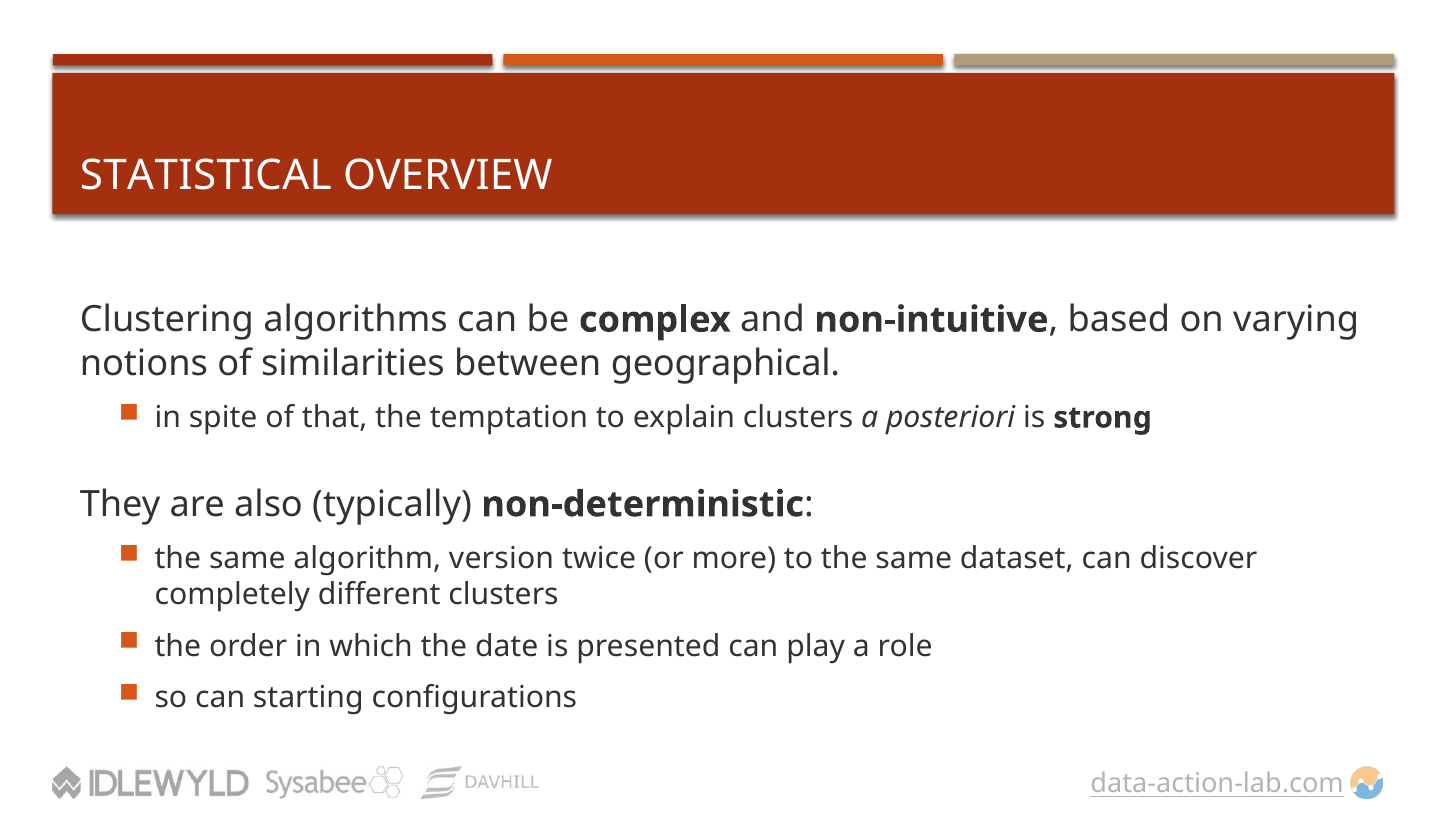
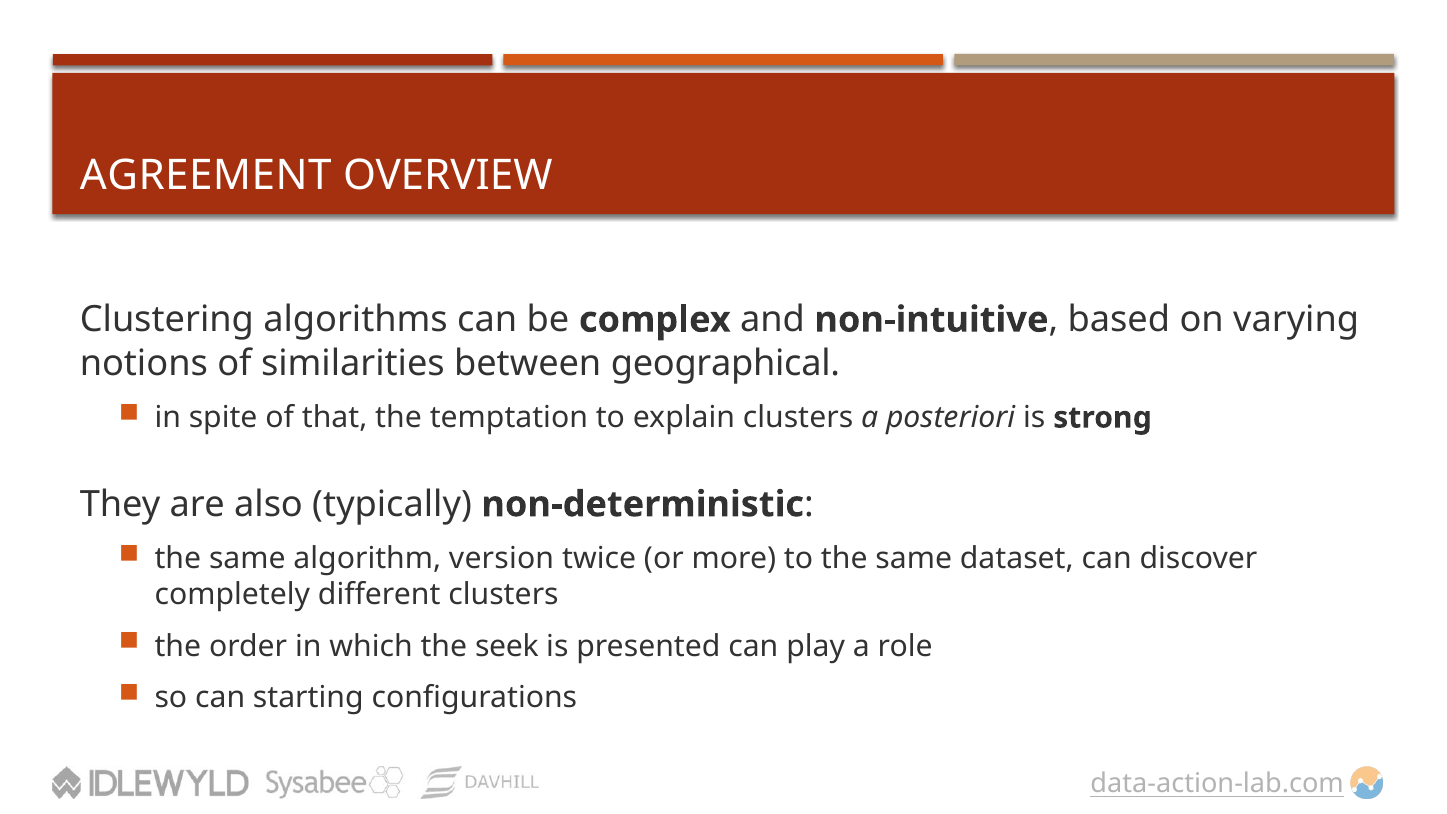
STATISTICAL: STATISTICAL -> AGREEMENT
date: date -> seek
